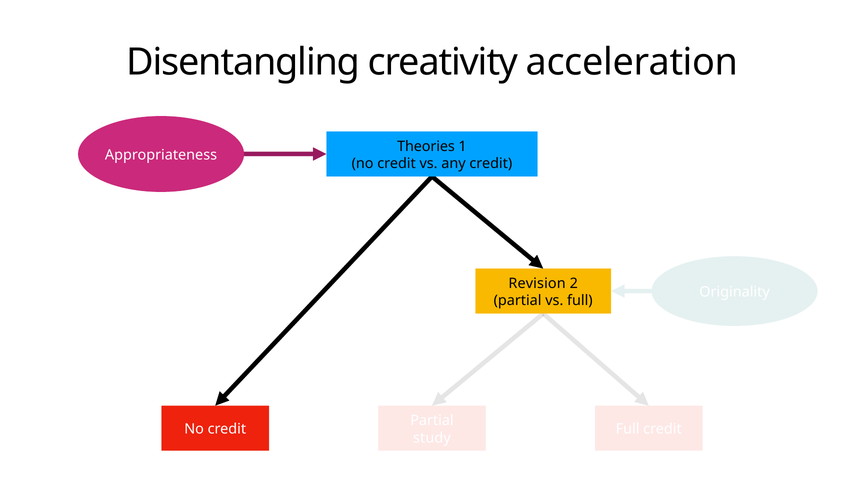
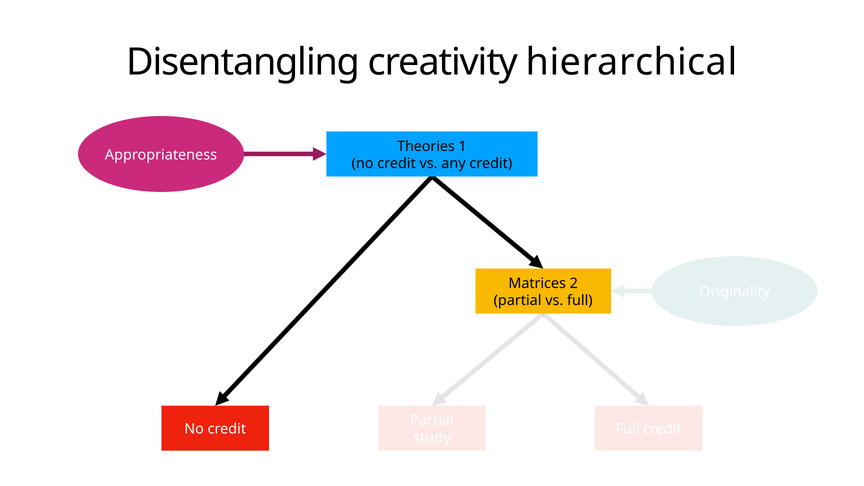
acceleration: acceleration -> hierarchical
Revision: Revision -> Matrices
